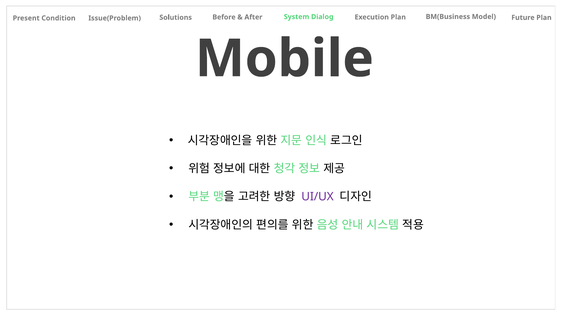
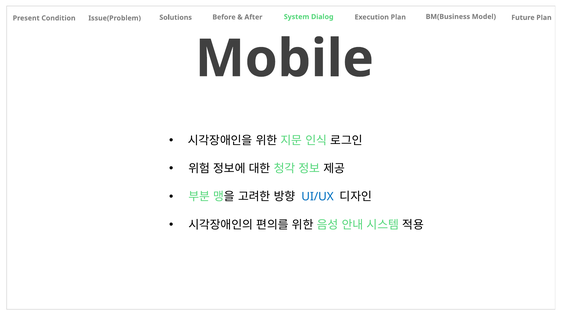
UI/UX colour: purple -> blue
